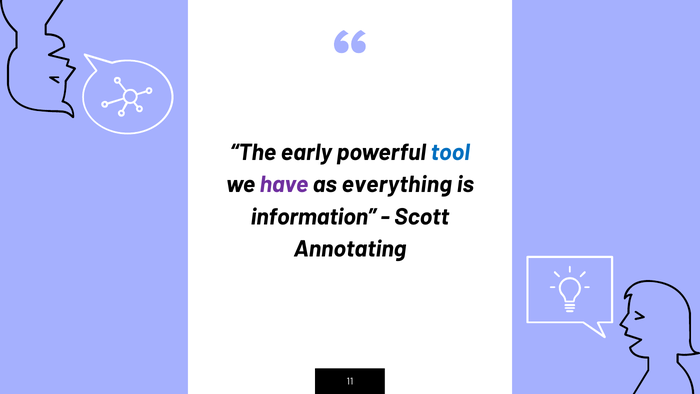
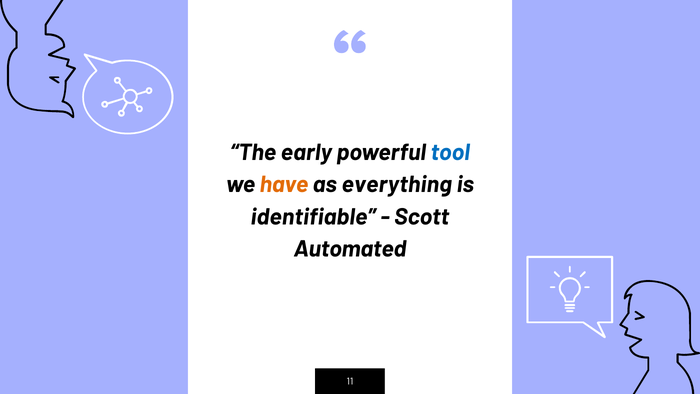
have colour: purple -> orange
information: information -> identifiable
Annotating: Annotating -> Automated
